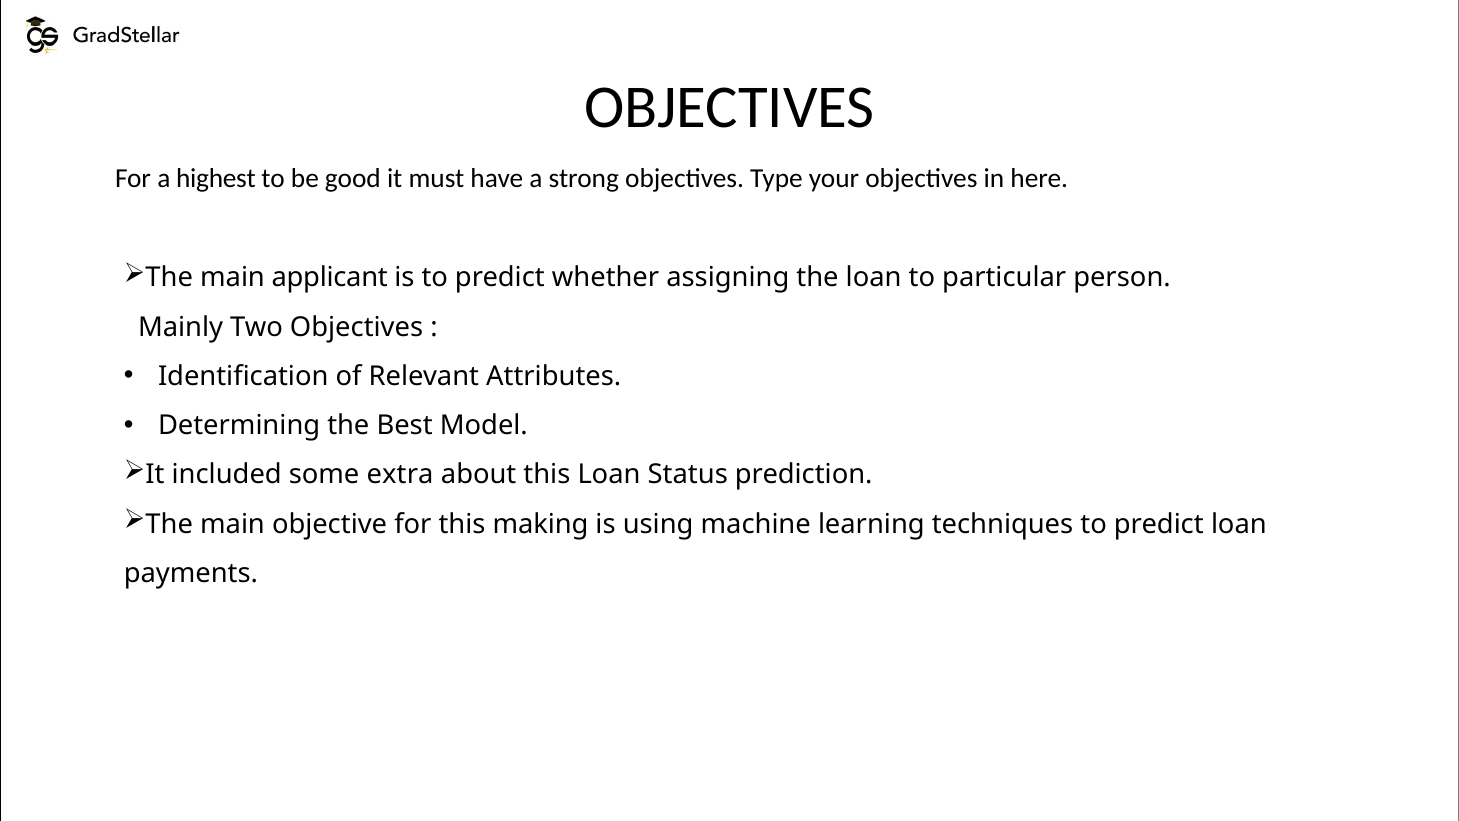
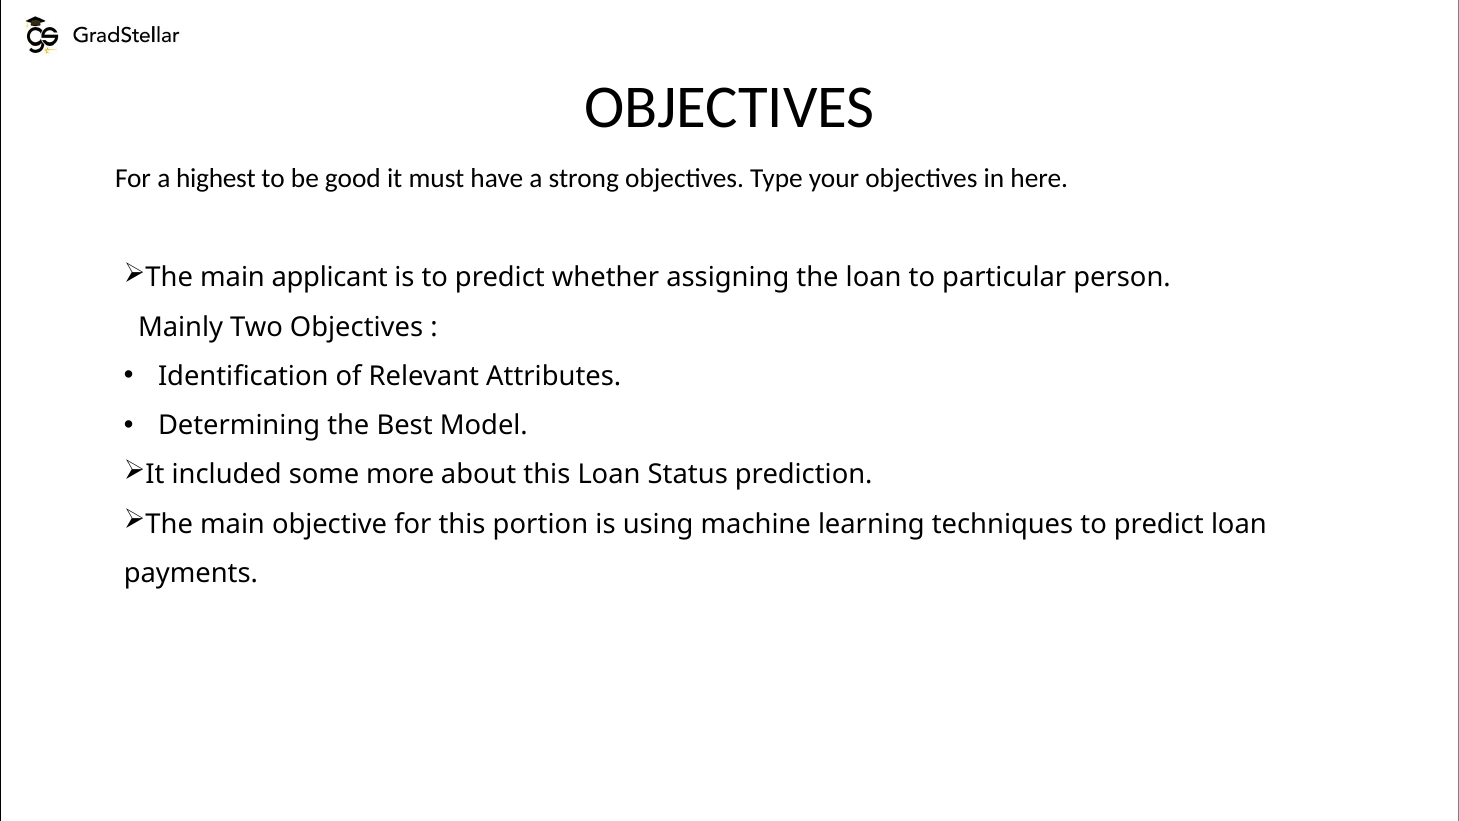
extra: extra -> more
making: making -> portion
